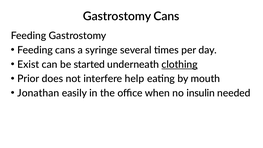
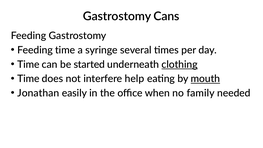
Feeding cans: cans -> time
Exist at (28, 64): Exist -> Time
Prior at (28, 79): Prior -> Time
mouth underline: none -> present
insulin: insulin -> family
